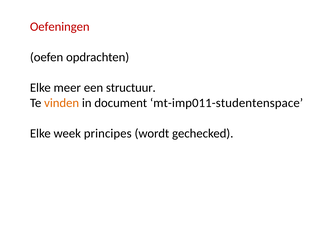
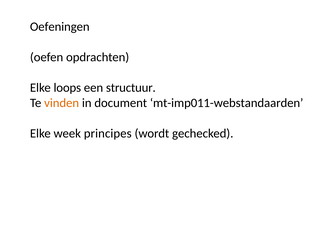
Oefeningen colour: red -> black
meer: meer -> loops
mt-imp011-studentenspace: mt-imp011-studentenspace -> mt-imp011-webstandaarden
